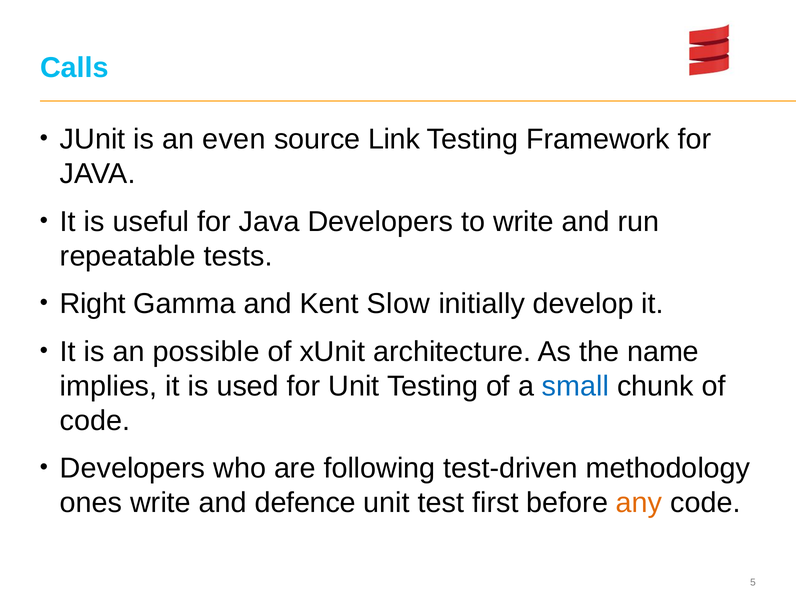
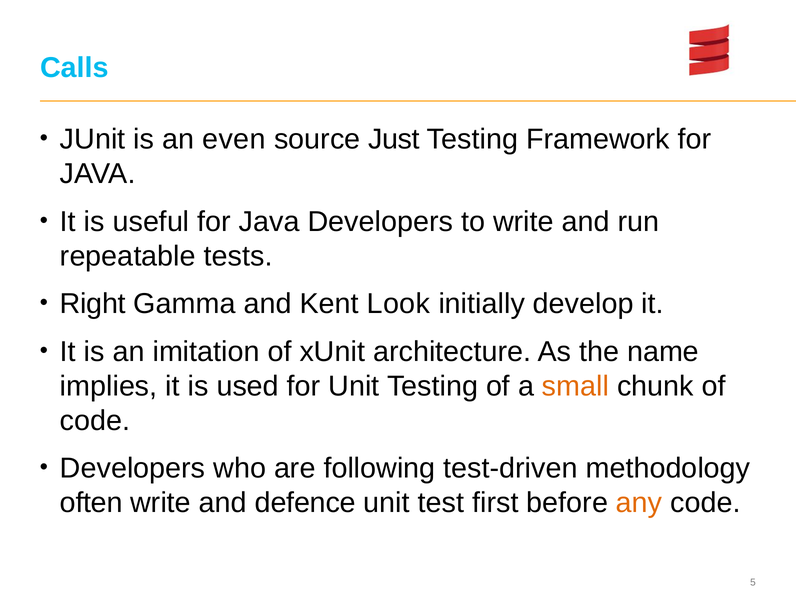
Link: Link -> Just
Slow: Slow -> Look
possible: possible -> imitation
small colour: blue -> orange
ones: ones -> often
